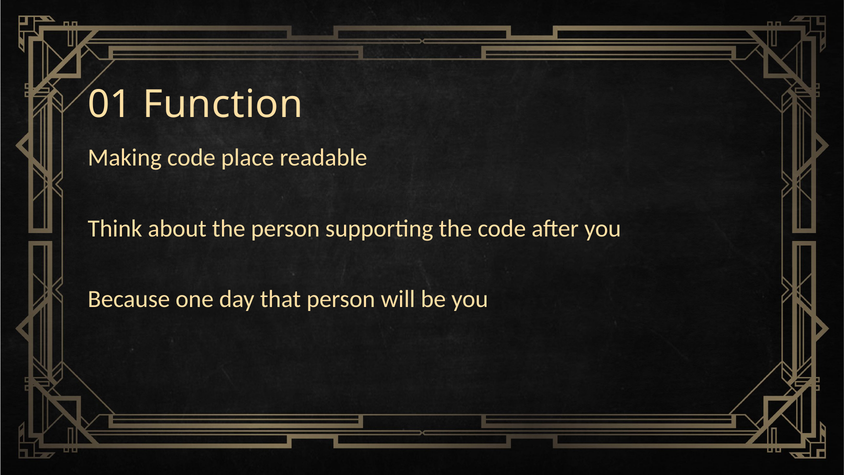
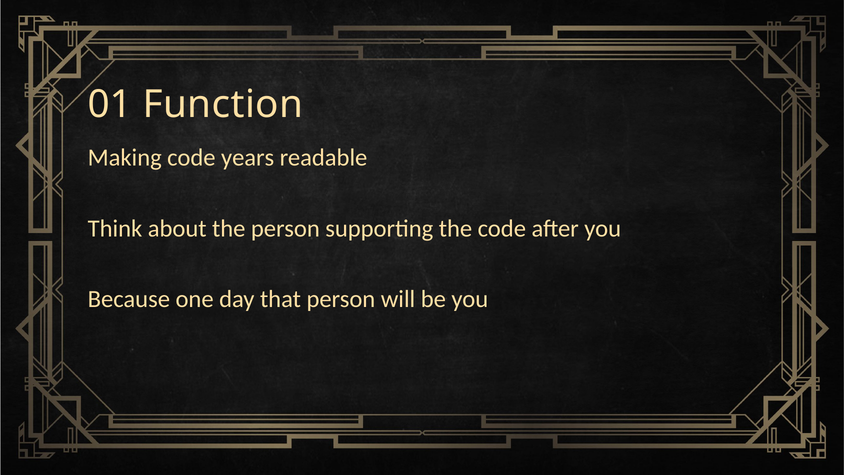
place: place -> years
